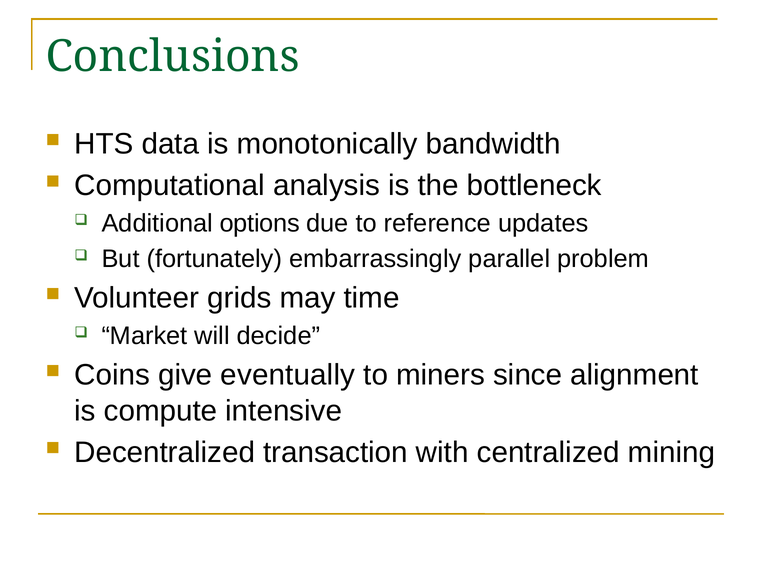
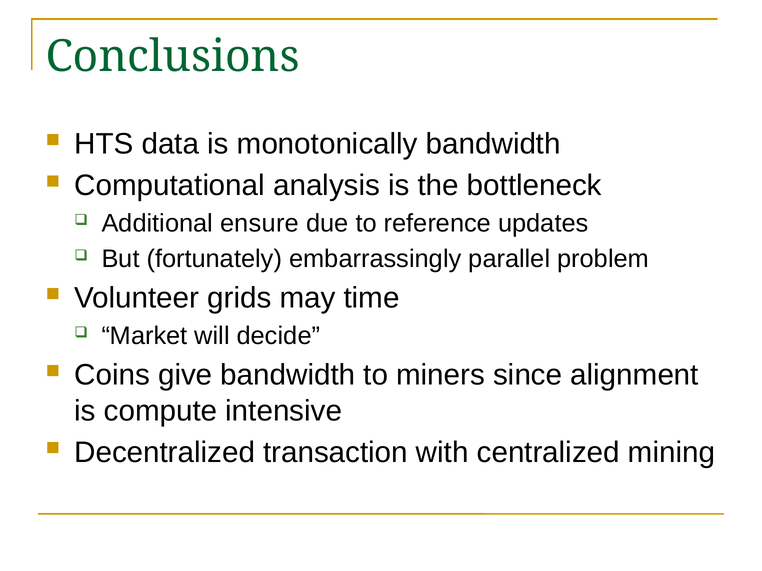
options: options -> ensure
give eventually: eventually -> bandwidth
